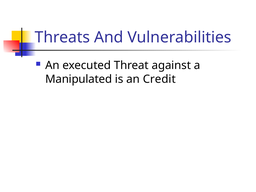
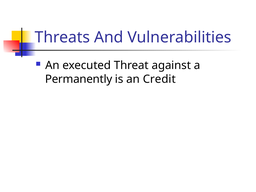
Manipulated: Manipulated -> Permanently
